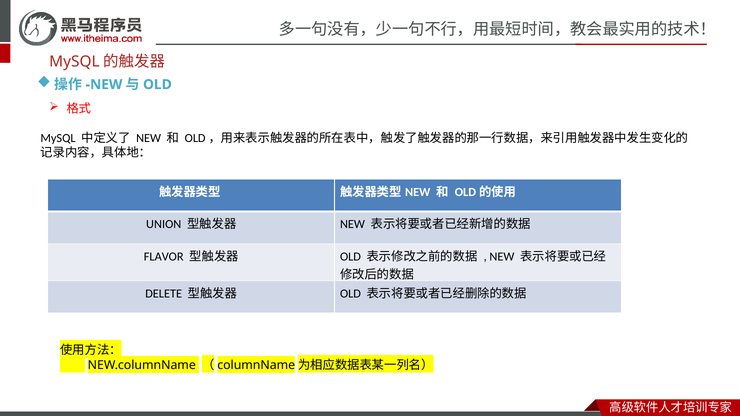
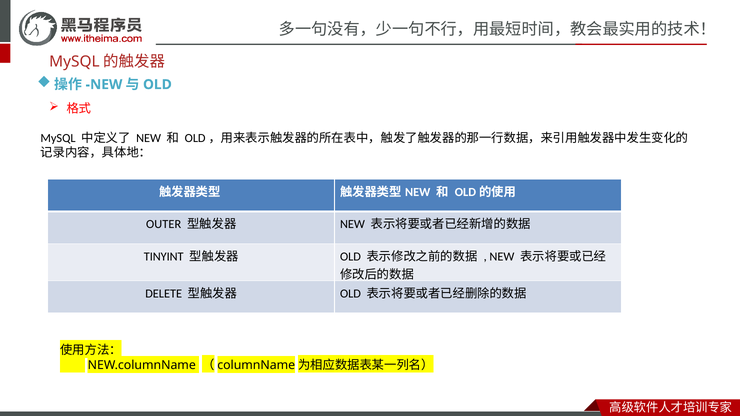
UNION: UNION -> OUTER
FLAVOR: FLAVOR -> TINYINT
